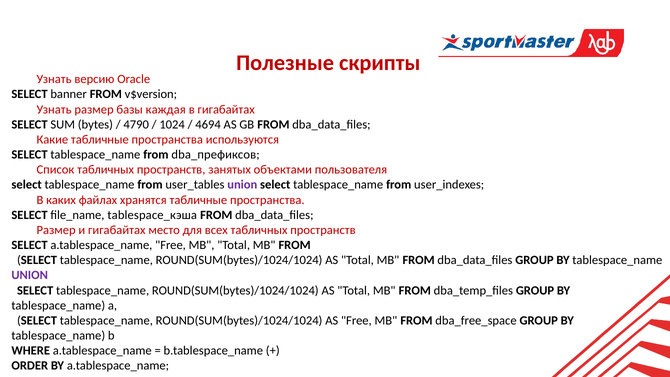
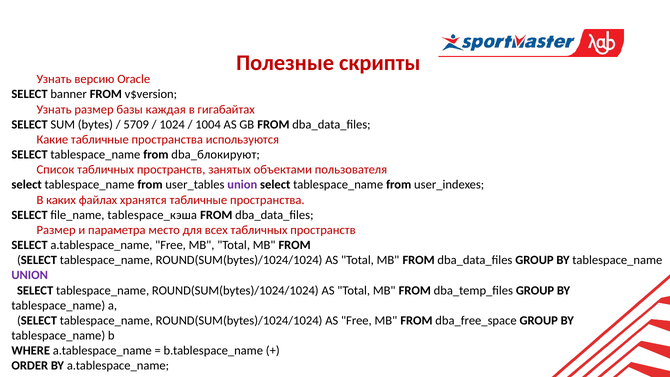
4790: 4790 -> 5709
4694: 4694 -> 1004
dba_префиксов: dba_префиксов -> dba_блокируют
и гигабайтах: гигабайтах -> параметра
